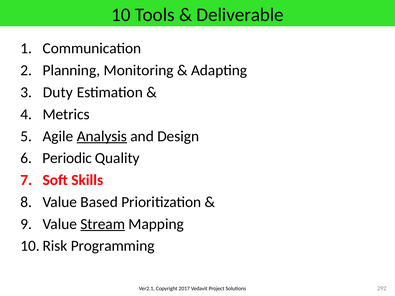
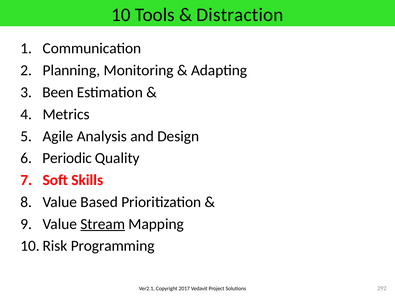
Deliverable: Deliverable -> Distraction
Duty: Duty -> Been
Analysis underline: present -> none
